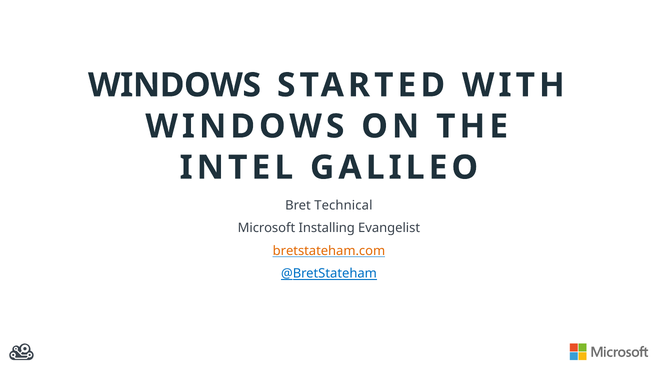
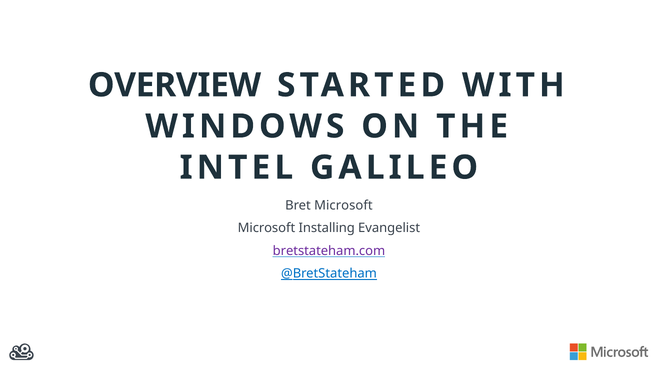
WINDOWS at (175, 85): WINDOWS -> OVERVIEW
Bret Technical: Technical -> Microsoft
bretstateham.com colour: orange -> purple
